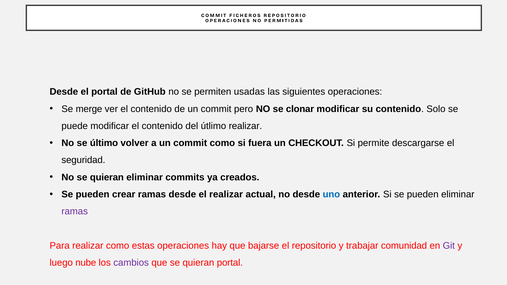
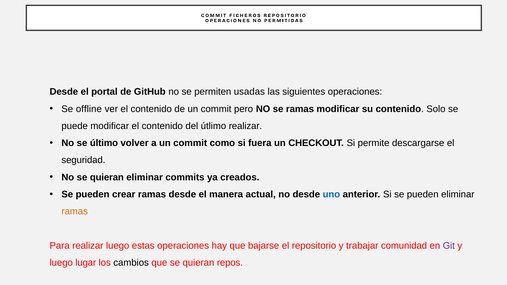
merge: merge -> offline
se clonar: clonar -> ramas
el realizar: realizar -> manera
ramas at (75, 212) colour: purple -> orange
realizar como: como -> luego
nube: nube -> lugar
cambios colour: purple -> black
quieran portal: portal -> repos
